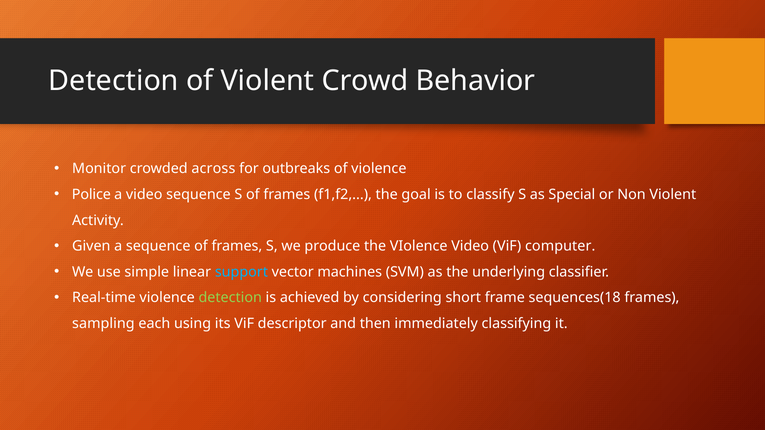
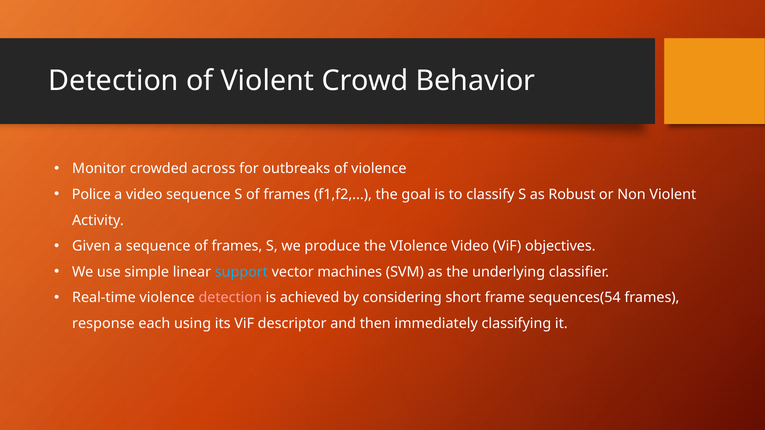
Special: Special -> Robust
computer: computer -> objectives
detection at (230, 298) colour: light green -> pink
sequences(18: sequences(18 -> sequences(54
sampling: sampling -> response
